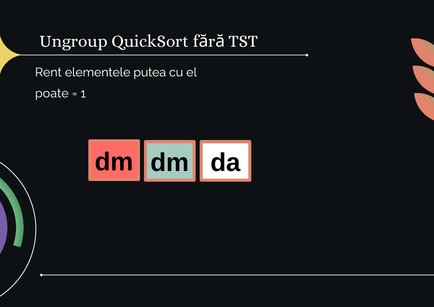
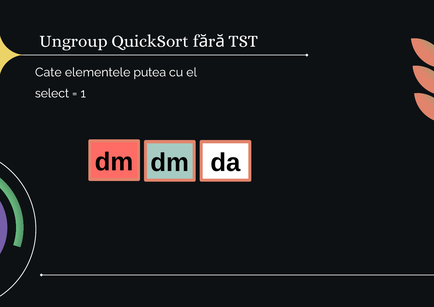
Rent: Rent -> Cate
poate: poate -> select
